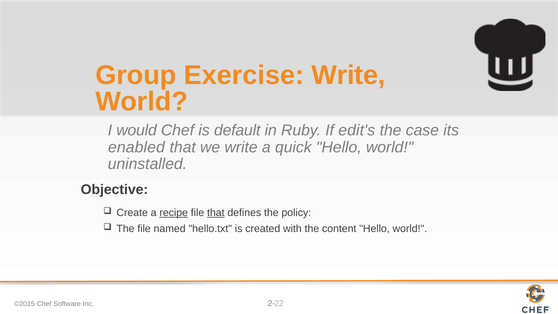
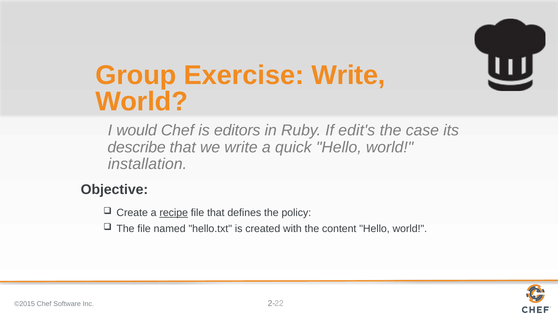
default: default -> editors
enabled: enabled -> describe
uninstalled: uninstalled -> installation
that at (216, 213) underline: present -> none
